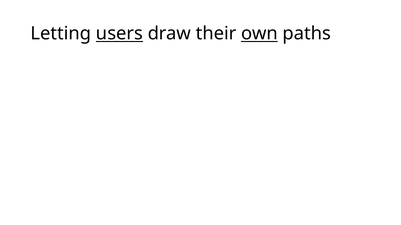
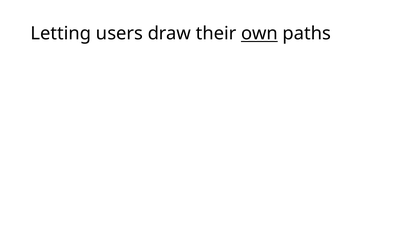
users underline: present -> none
